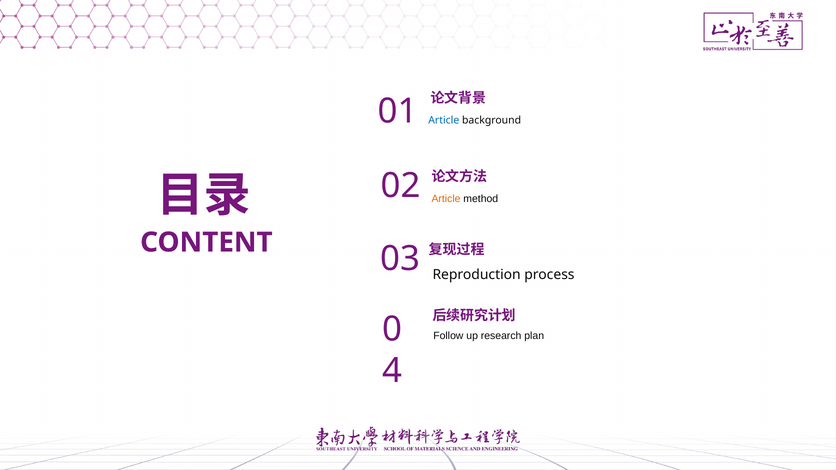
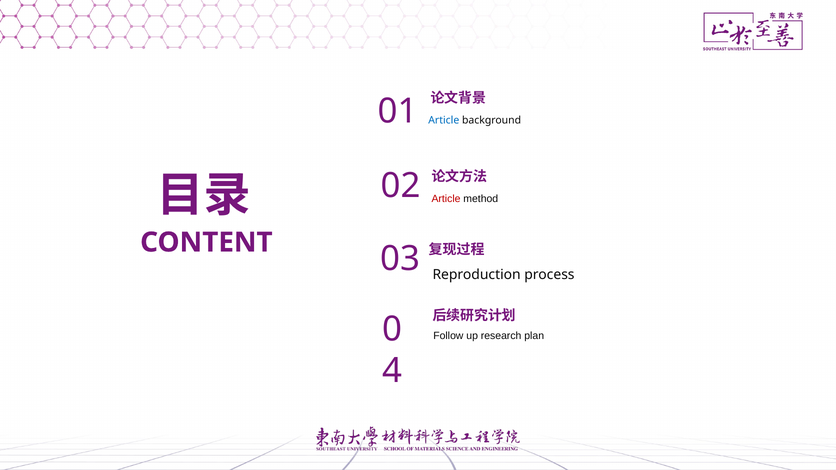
Article at (446, 199) colour: orange -> red
